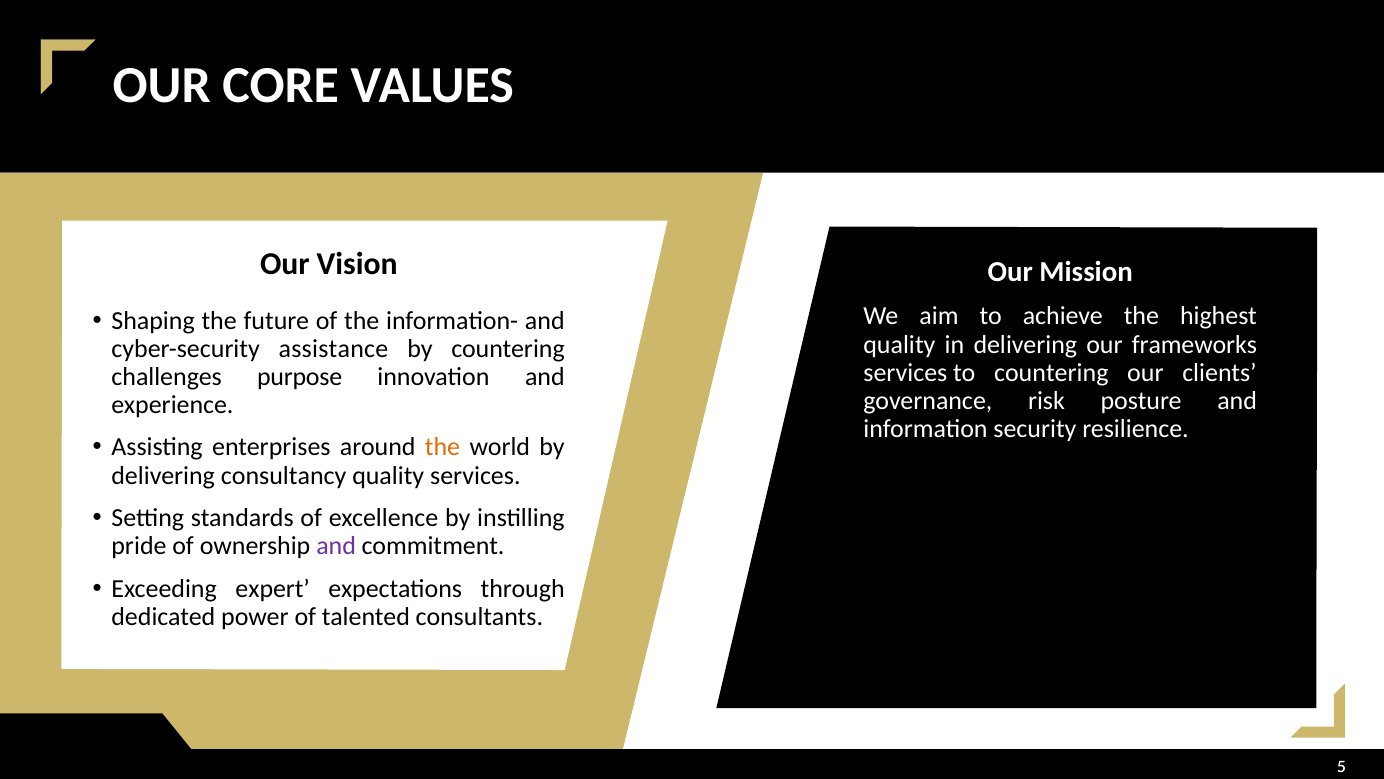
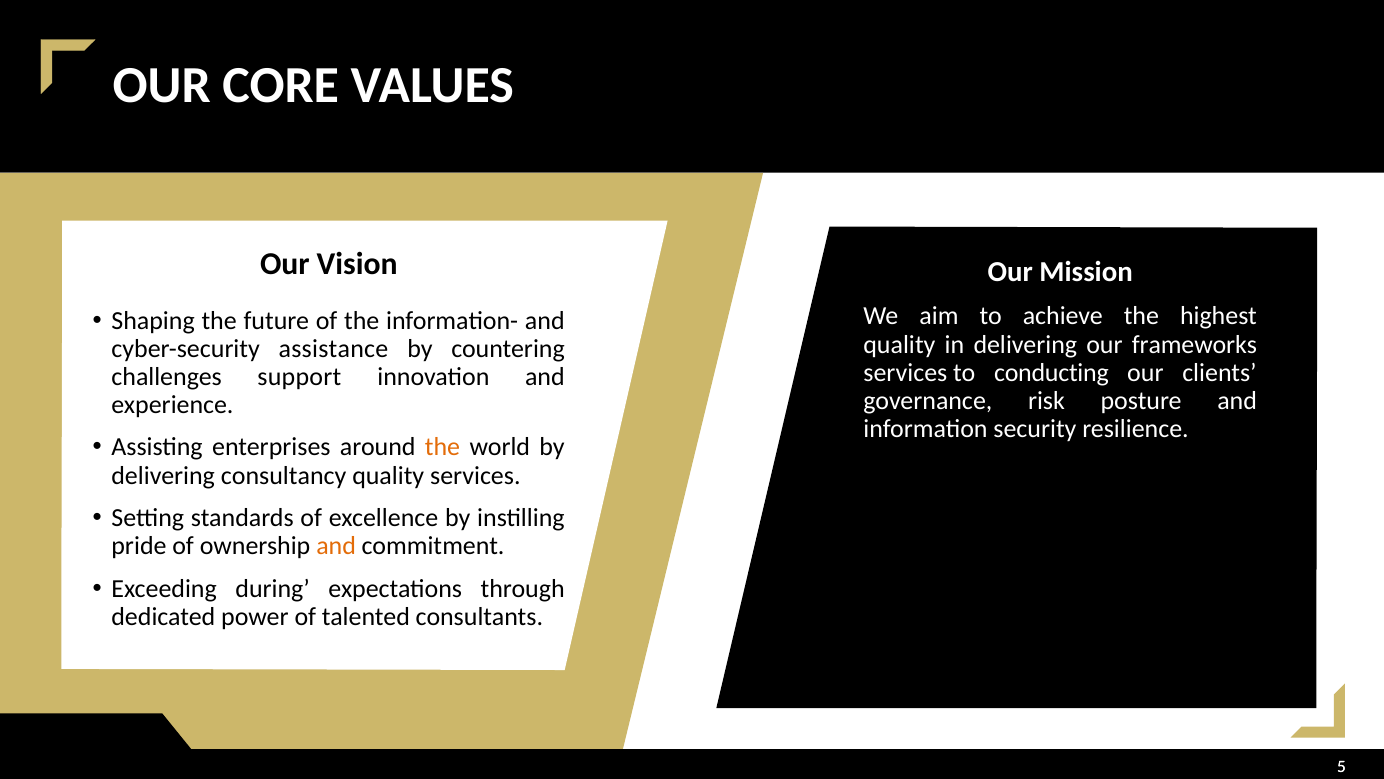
to countering: countering -> conducting
purpose: purpose -> support
and at (336, 546) colour: purple -> orange
expert: expert -> during
